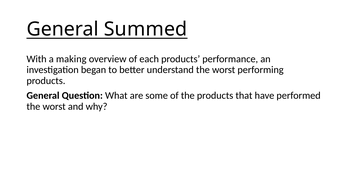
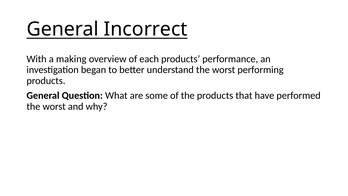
Summed: Summed -> Incorrect
